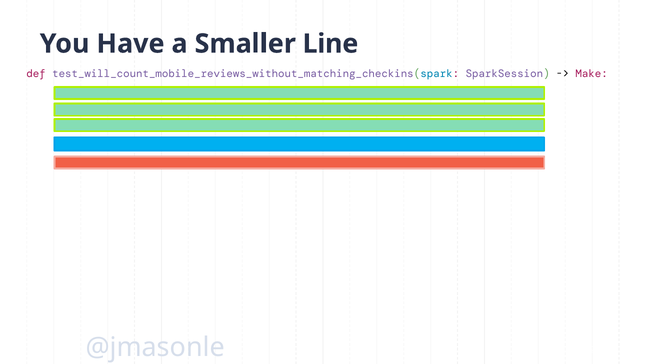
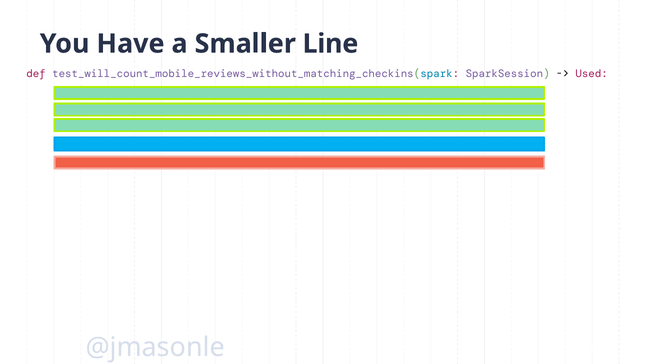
Make: Make -> Used
